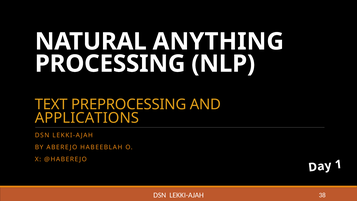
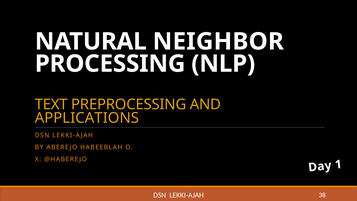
ANYTHING: ANYTHING -> NEIGHBOR
